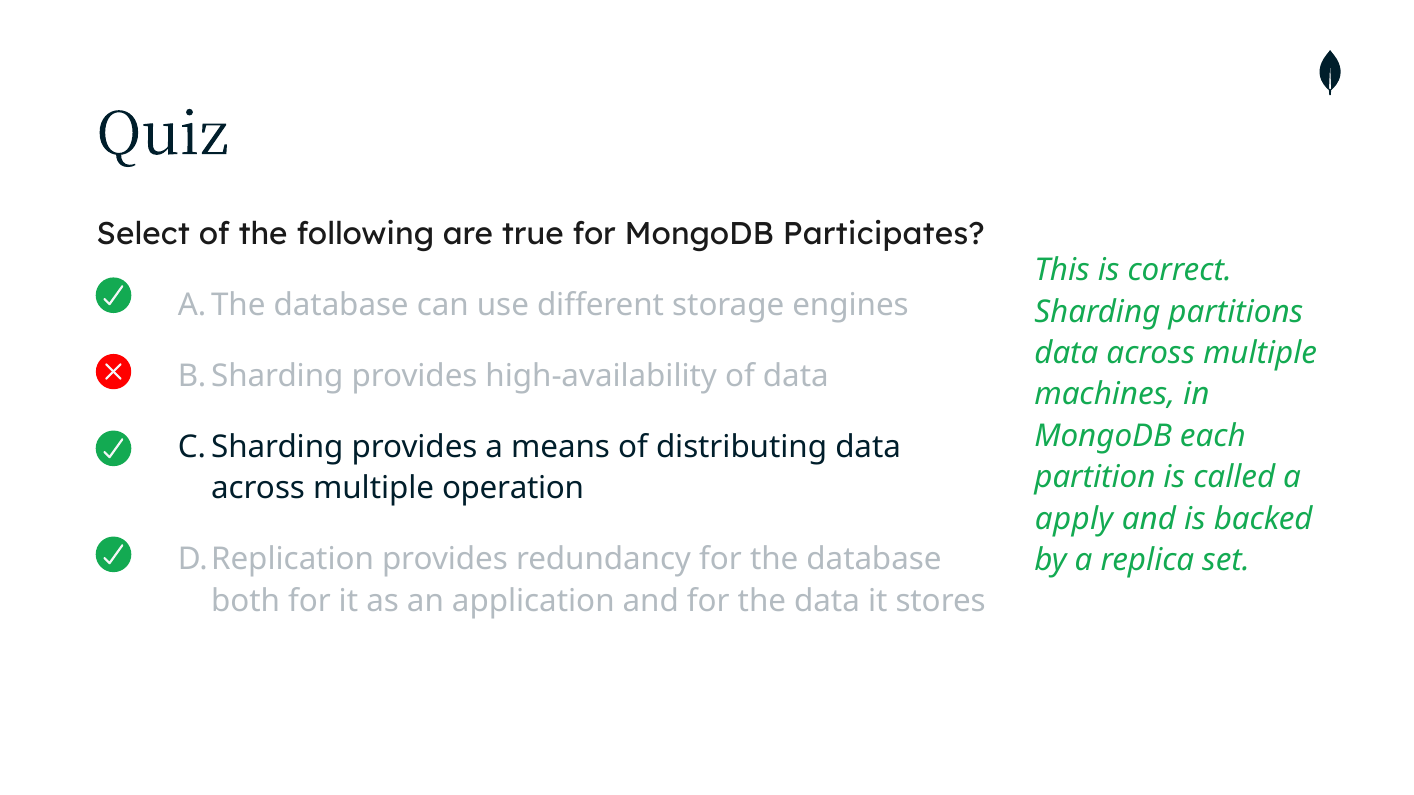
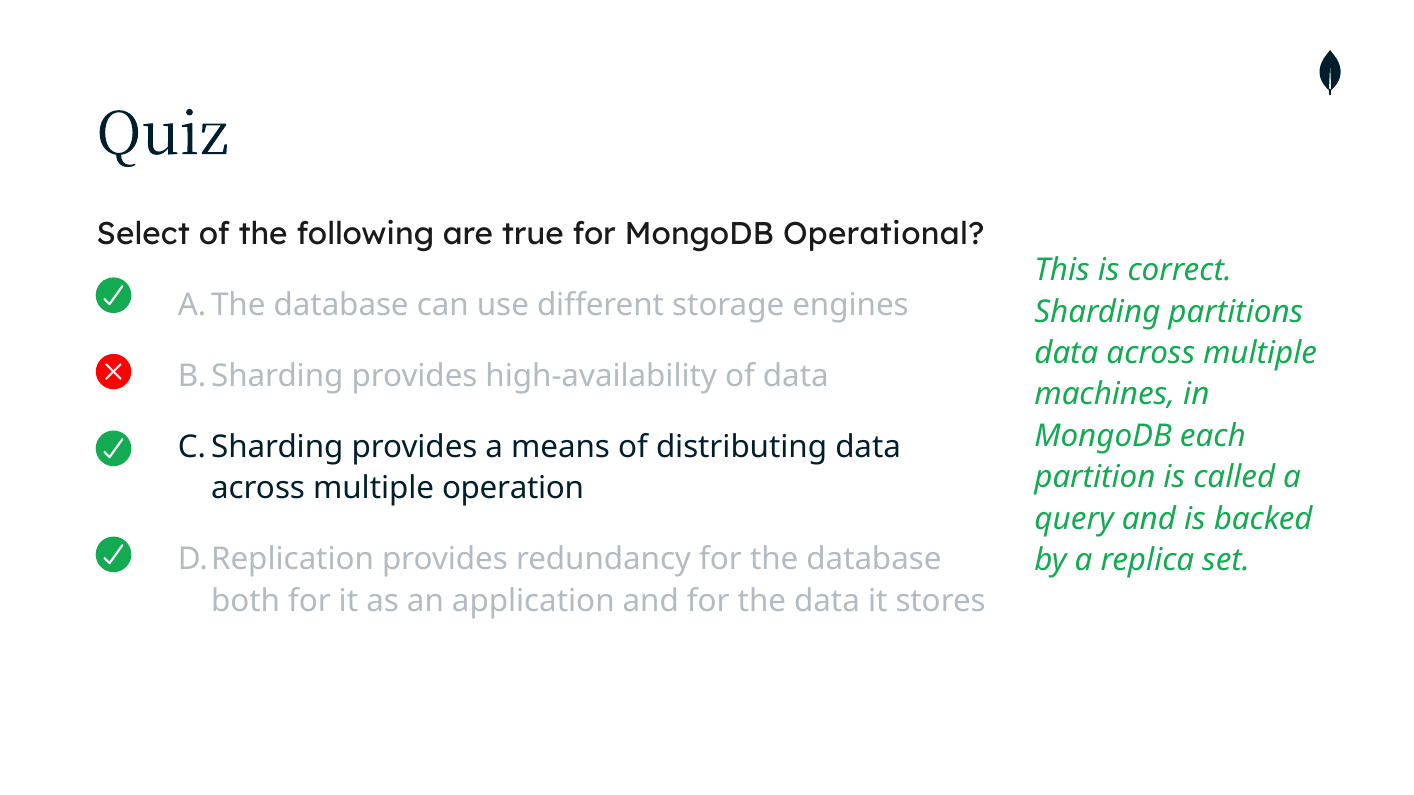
Participates: Participates -> Operational
apply: apply -> query
